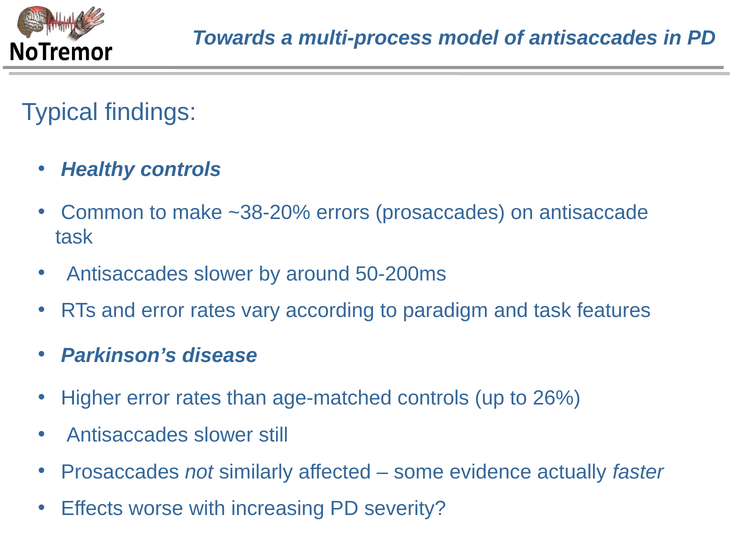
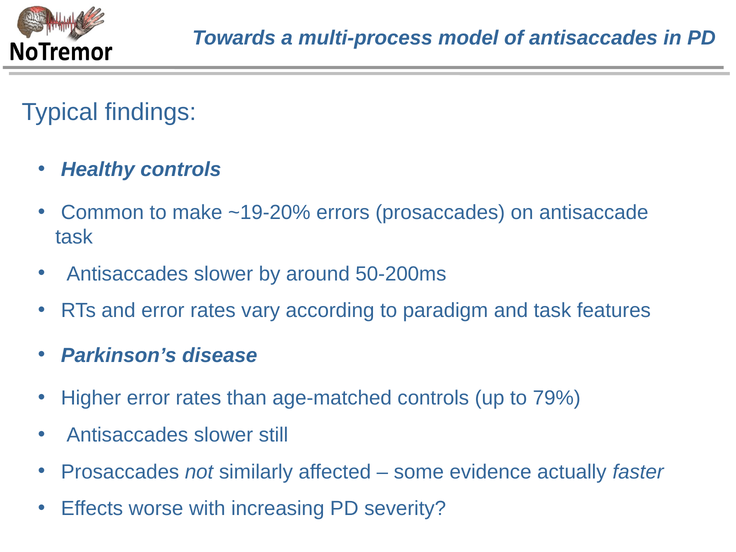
~38-20%: ~38-20% -> ~19-20%
26%: 26% -> 79%
